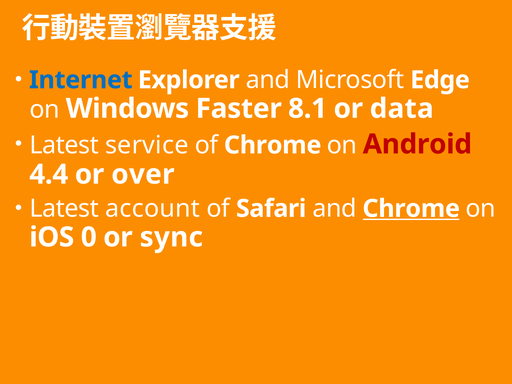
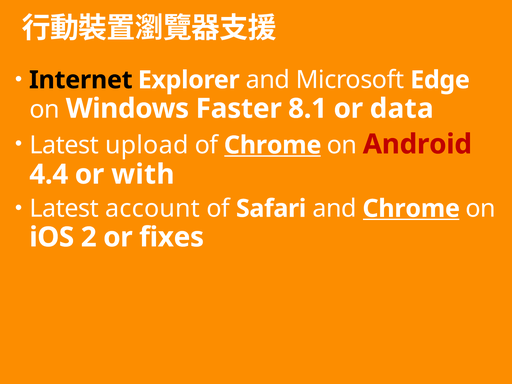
Internet colour: blue -> black
service: service -> upload
Chrome at (273, 145) underline: none -> present
over: over -> with
0: 0 -> 2
sync: sync -> fixes
